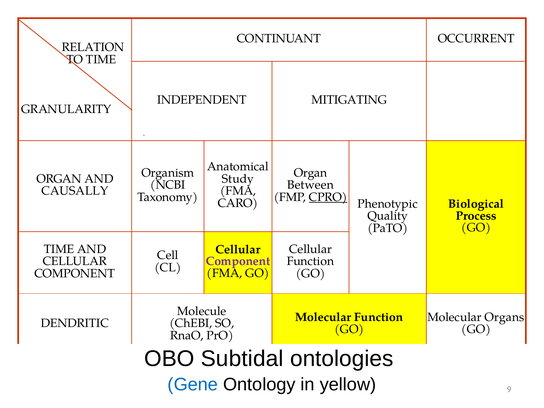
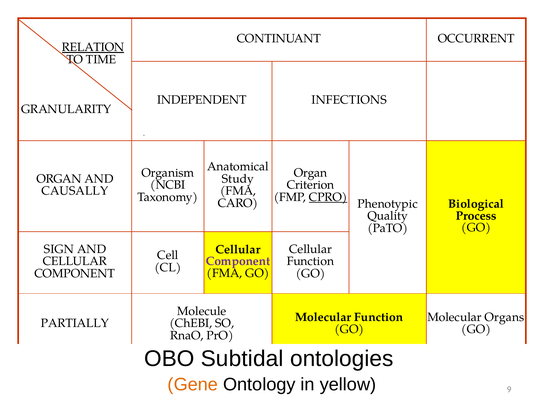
RELATION underline: none -> present
MITIGATING: MITIGATING -> INFECTIONS
Between: Between -> Criterion
TIME at (59, 249): TIME -> SIGN
DENDRITIC: DENDRITIC -> PARTIALLY
Gene colour: blue -> orange
